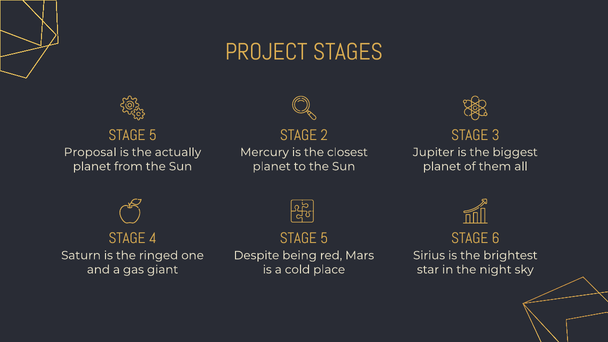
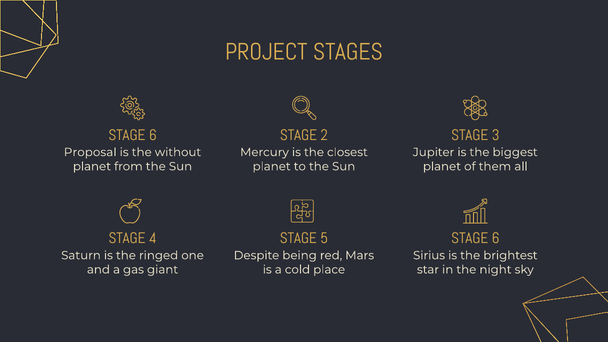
5 at (153, 135): 5 -> 6
actually: actually -> without
